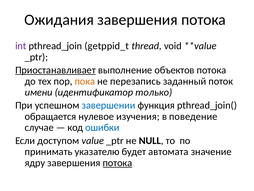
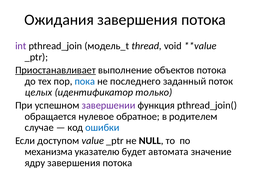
getppid_t: getppid_t -> модель_t
пока colour: orange -> blue
перезапись: перезапись -> последнего
имени: имени -> целых
завершении colour: blue -> purple
изучения: изучения -> обратное
поведение: поведение -> родителем
принимать: принимать -> механизма
потока at (117, 162) underline: present -> none
